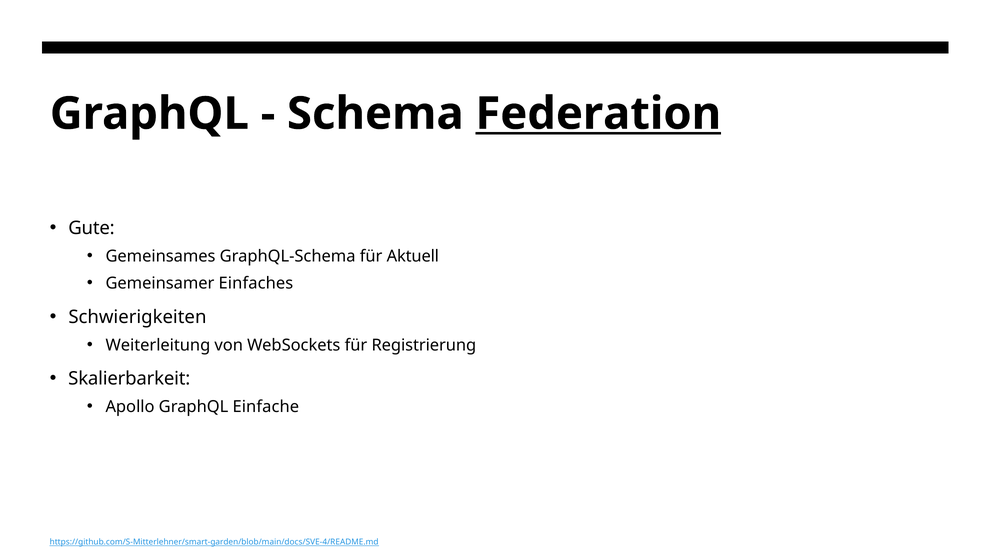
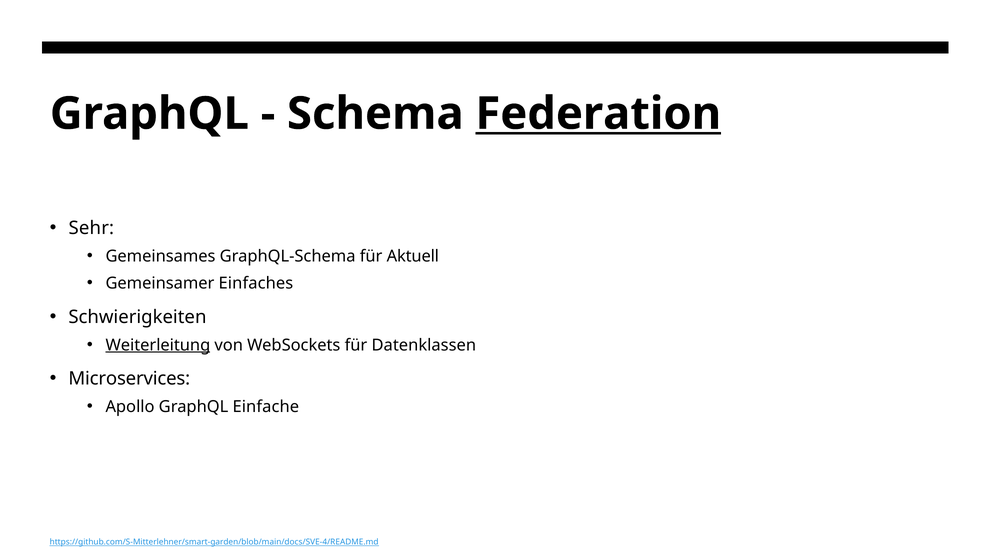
Gute: Gute -> Sehr
Weiterleitung underline: none -> present
Registrierung: Registrierung -> Datenklassen
Skalierbarkeit: Skalierbarkeit -> Microservices
